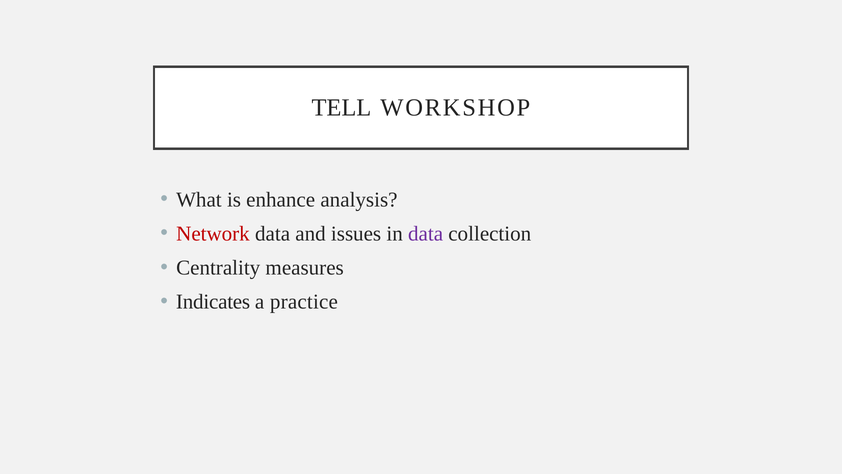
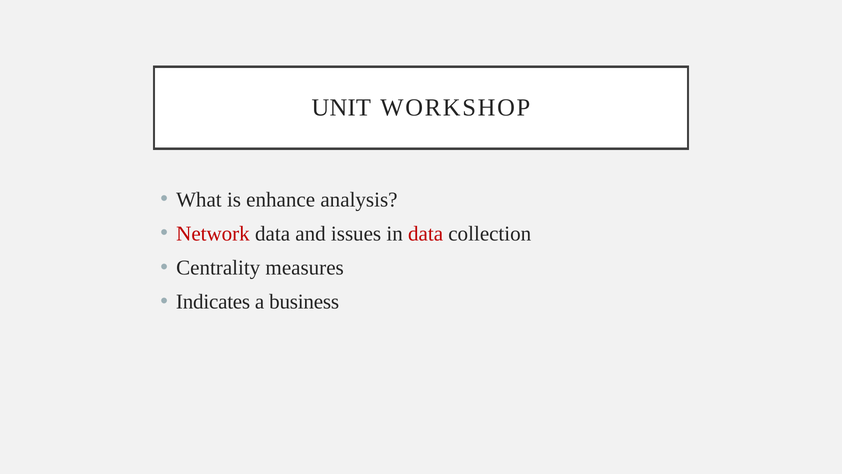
TELL: TELL -> UNIT
data at (426, 233) colour: purple -> red
practice: practice -> business
